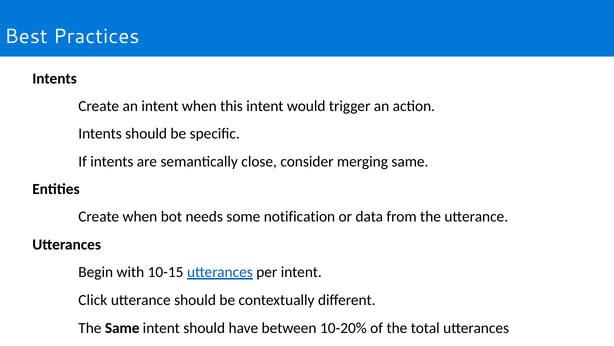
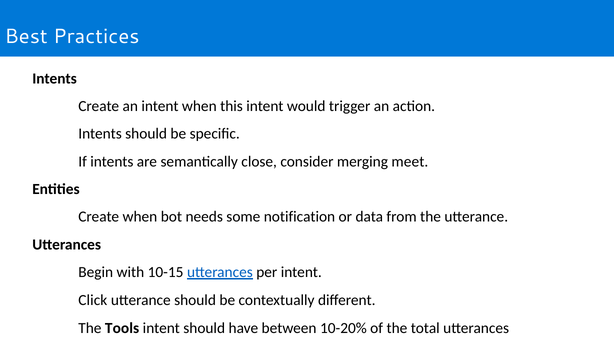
merging same: same -> meet
The Same: Same -> Tools
